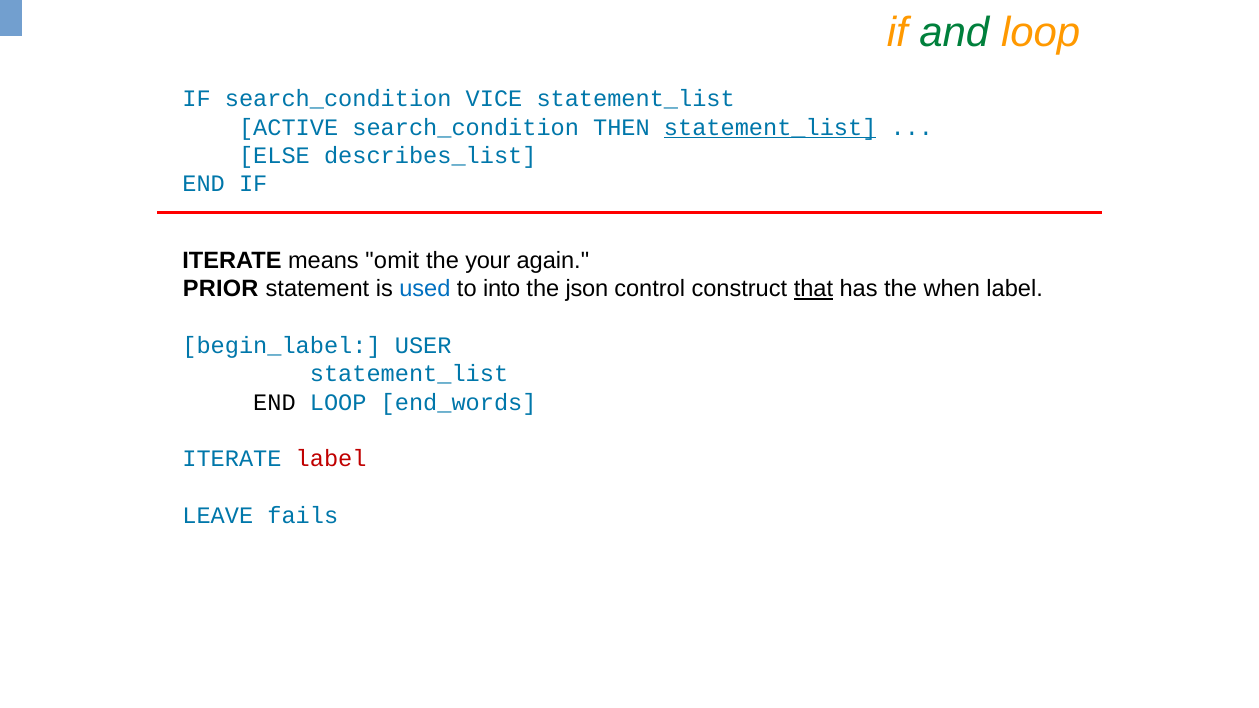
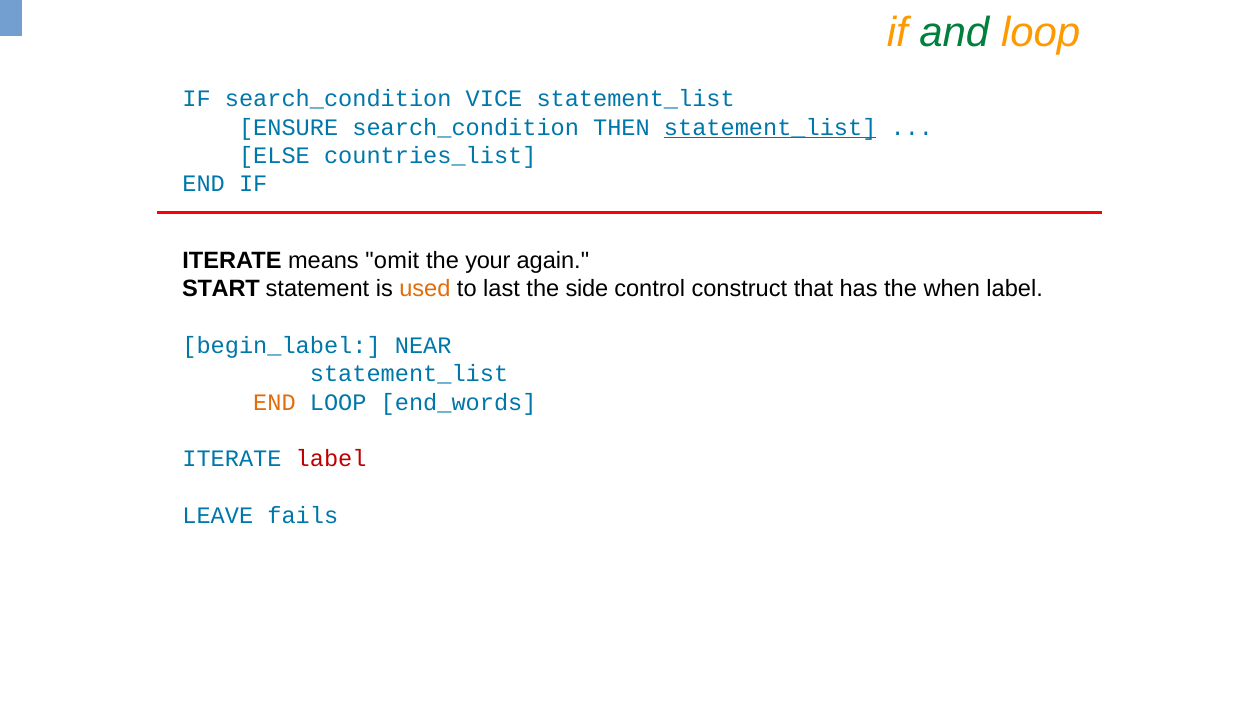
ACTIVE: ACTIVE -> ENSURE
describes_list: describes_list -> countries_list
PRIOR: PRIOR -> START
used colour: blue -> orange
into: into -> last
json: json -> side
that underline: present -> none
USER: USER -> NEAR
END at (274, 402) colour: black -> orange
